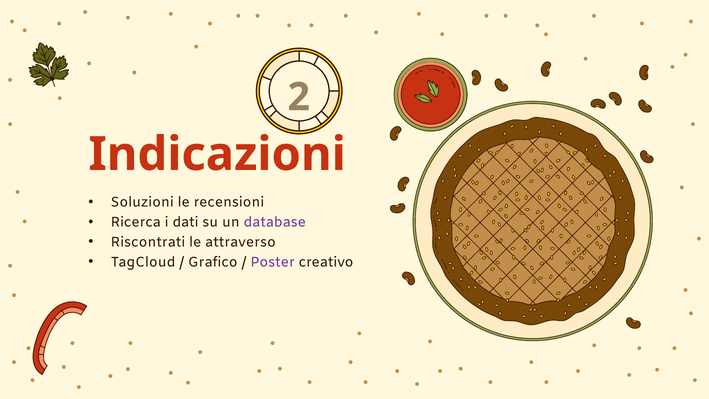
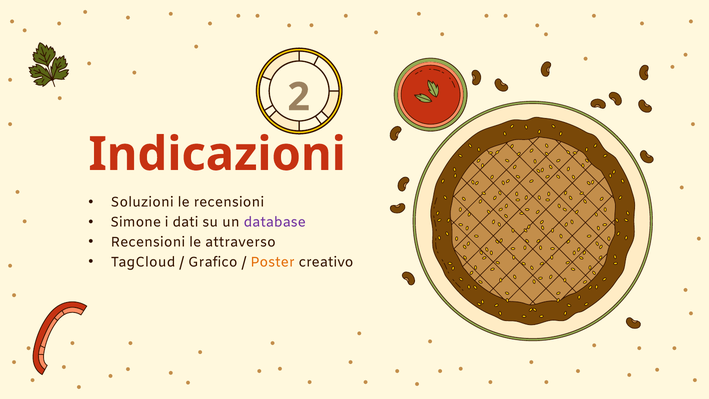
Ricerca: Ricerca -> Simone
Riscontrati at (148, 242): Riscontrati -> Recensioni
Poster colour: purple -> orange
